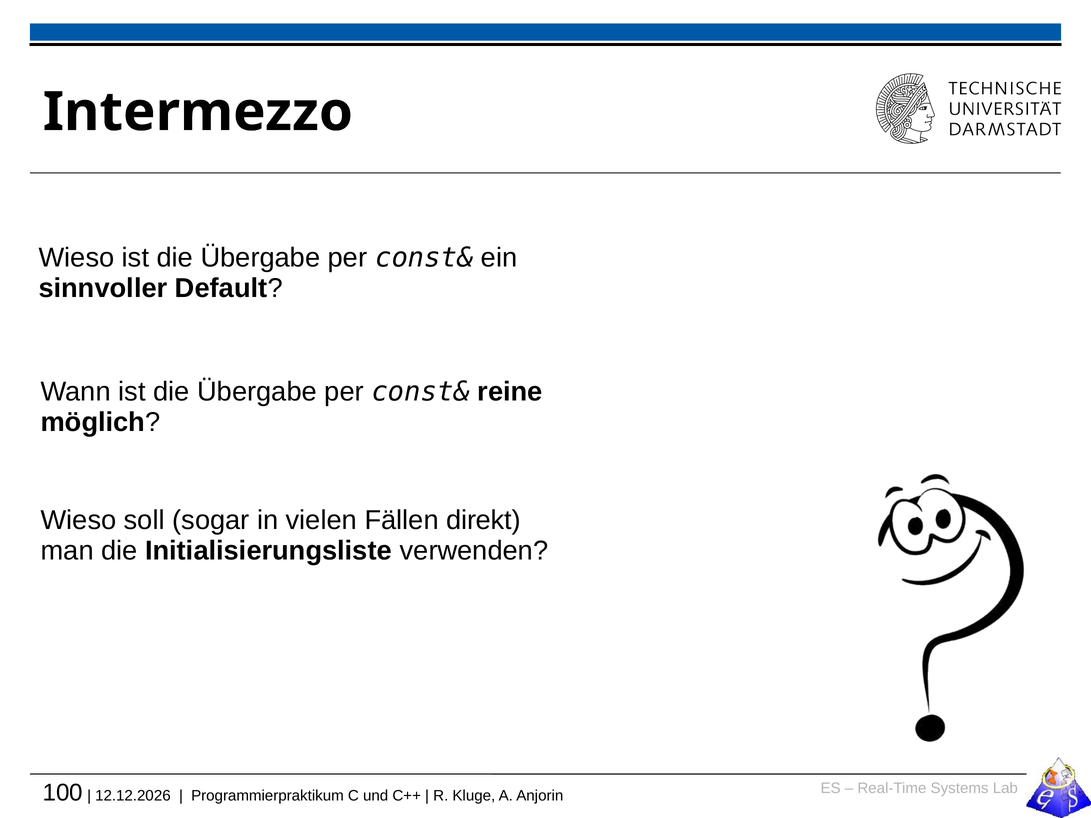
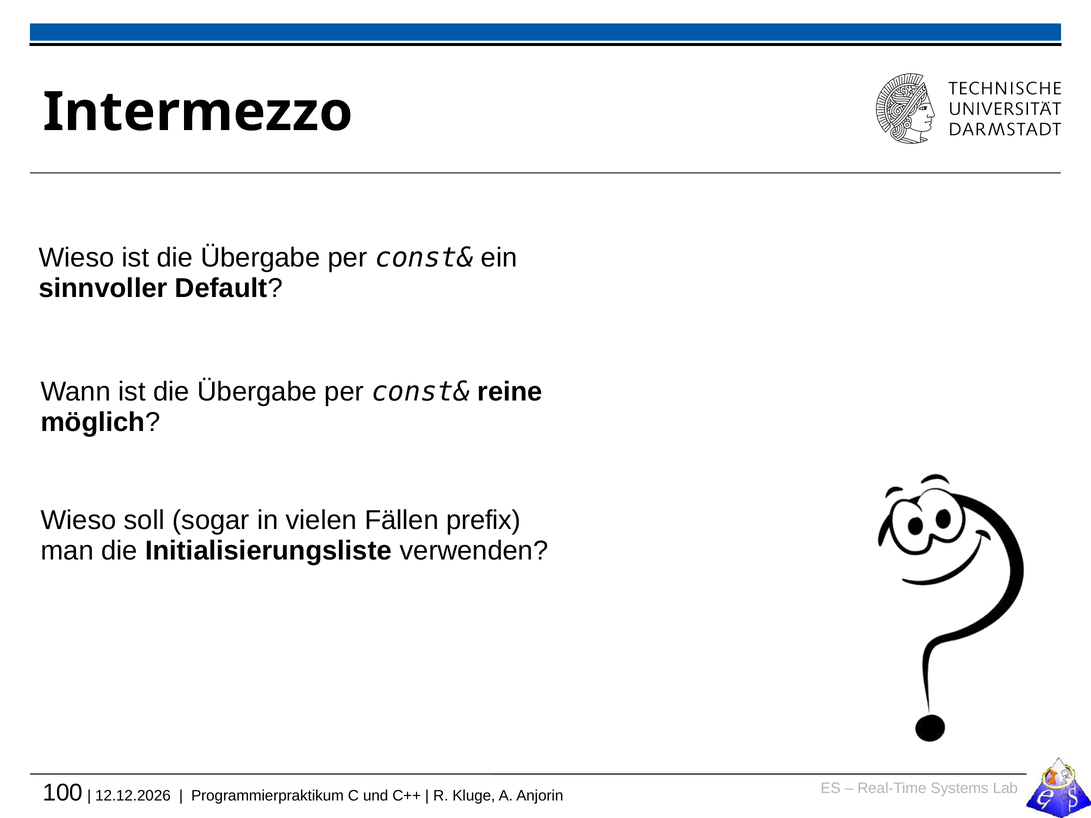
direkt: direkt -> prefix
